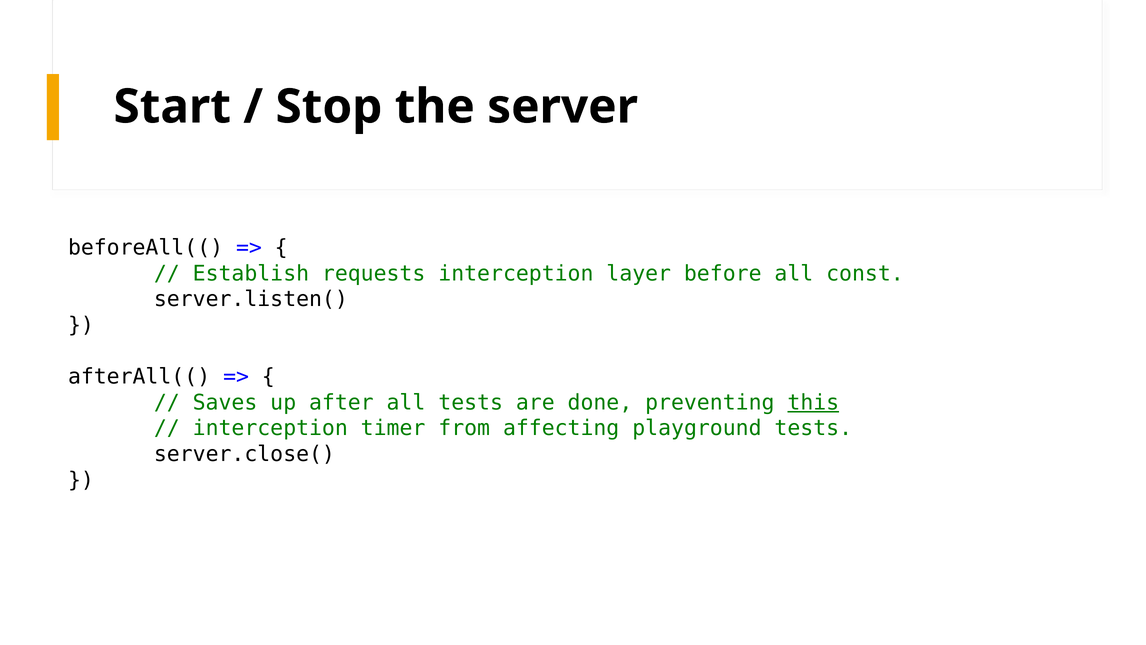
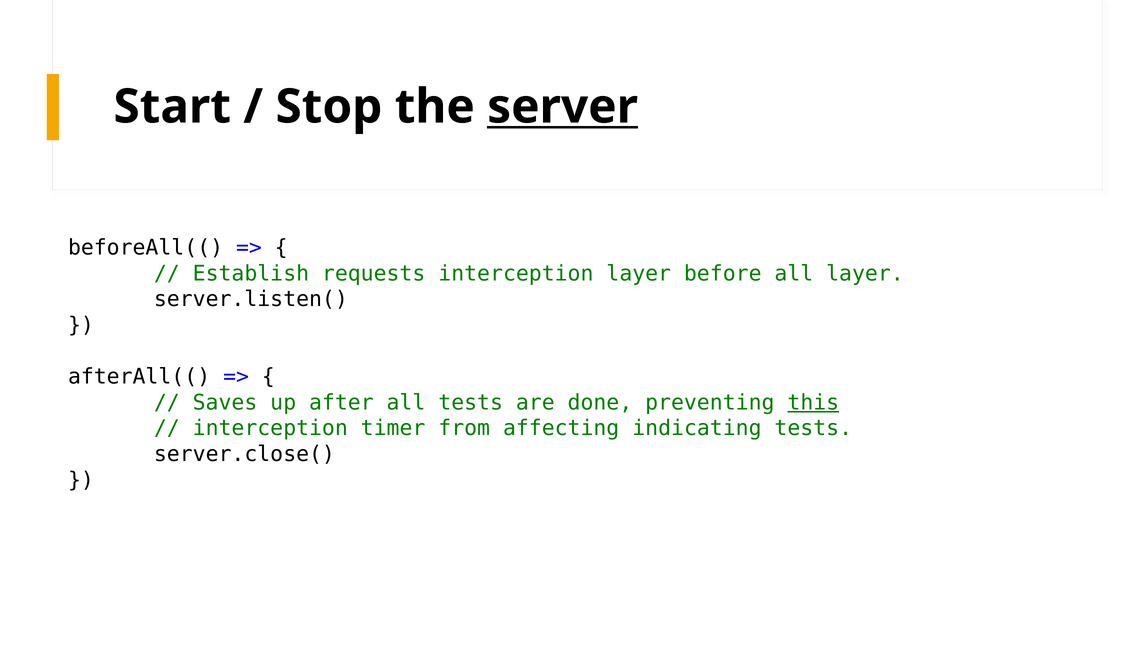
server underline: none -> present
all const: const -> layer
playground: playground -> indicating
